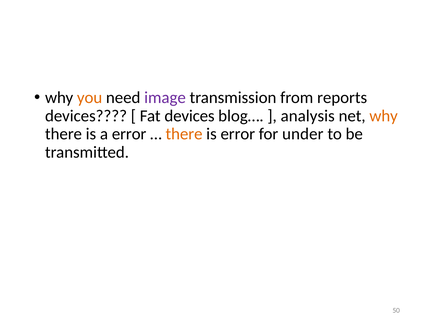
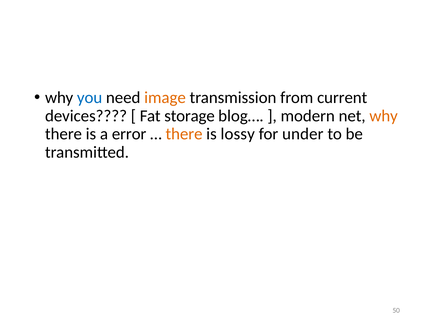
you colour: orange -> blue
image colour: purple -> orange
reports: reports -> current
Fat devices: devices -> storage
analysis: analysis -> modern
is error: error -> lossy
